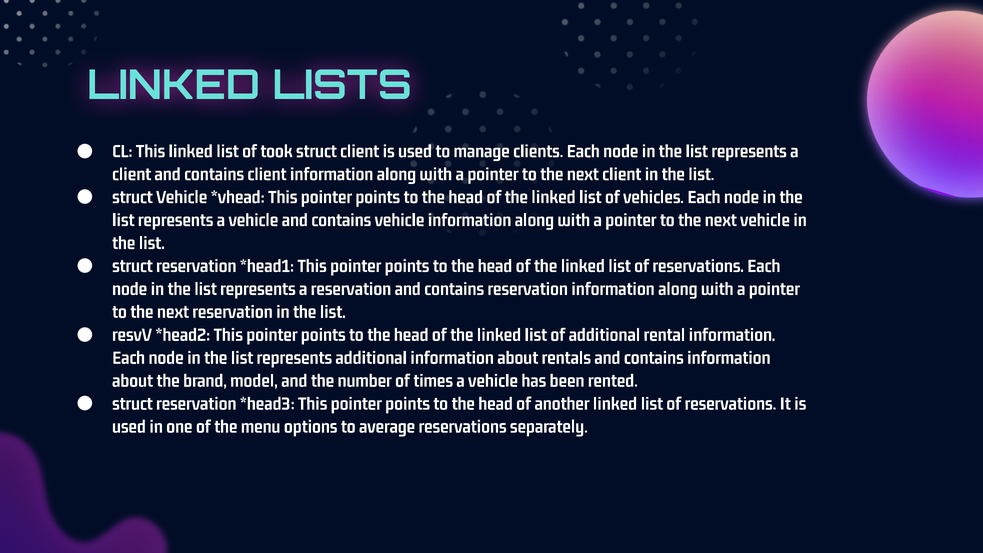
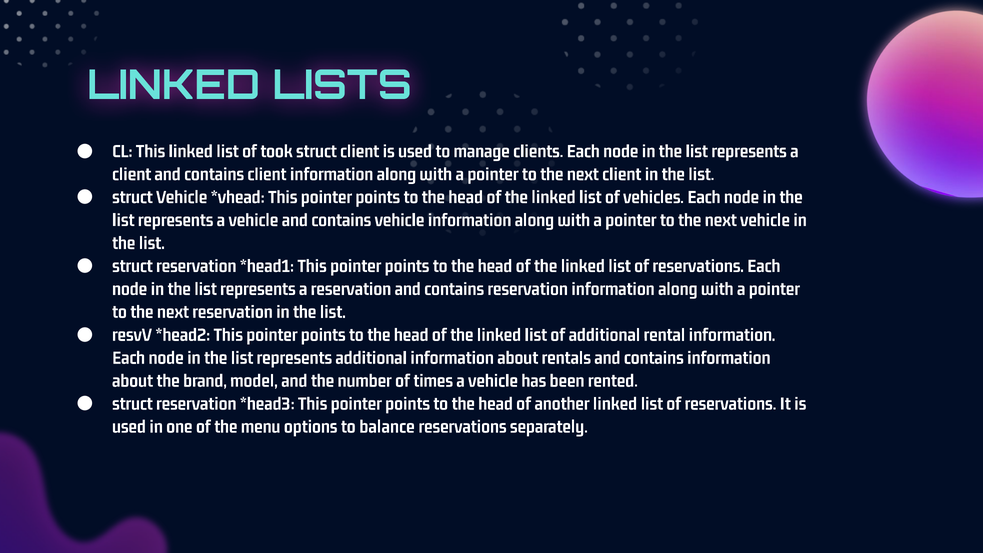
average: average -> balance
